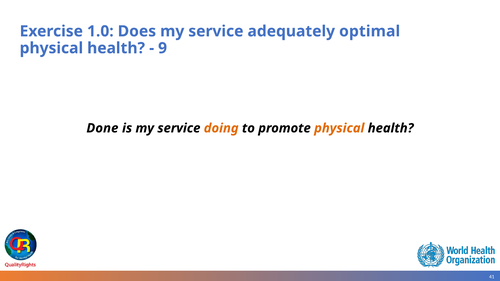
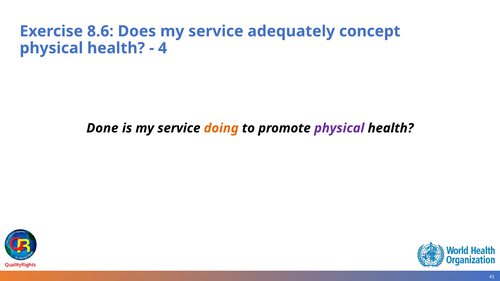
1.0: 1.0 -> 8.6
optimal: optimal -> concept
9: 9 -> 4
physical at (339, 128) colour: orange -> purple
